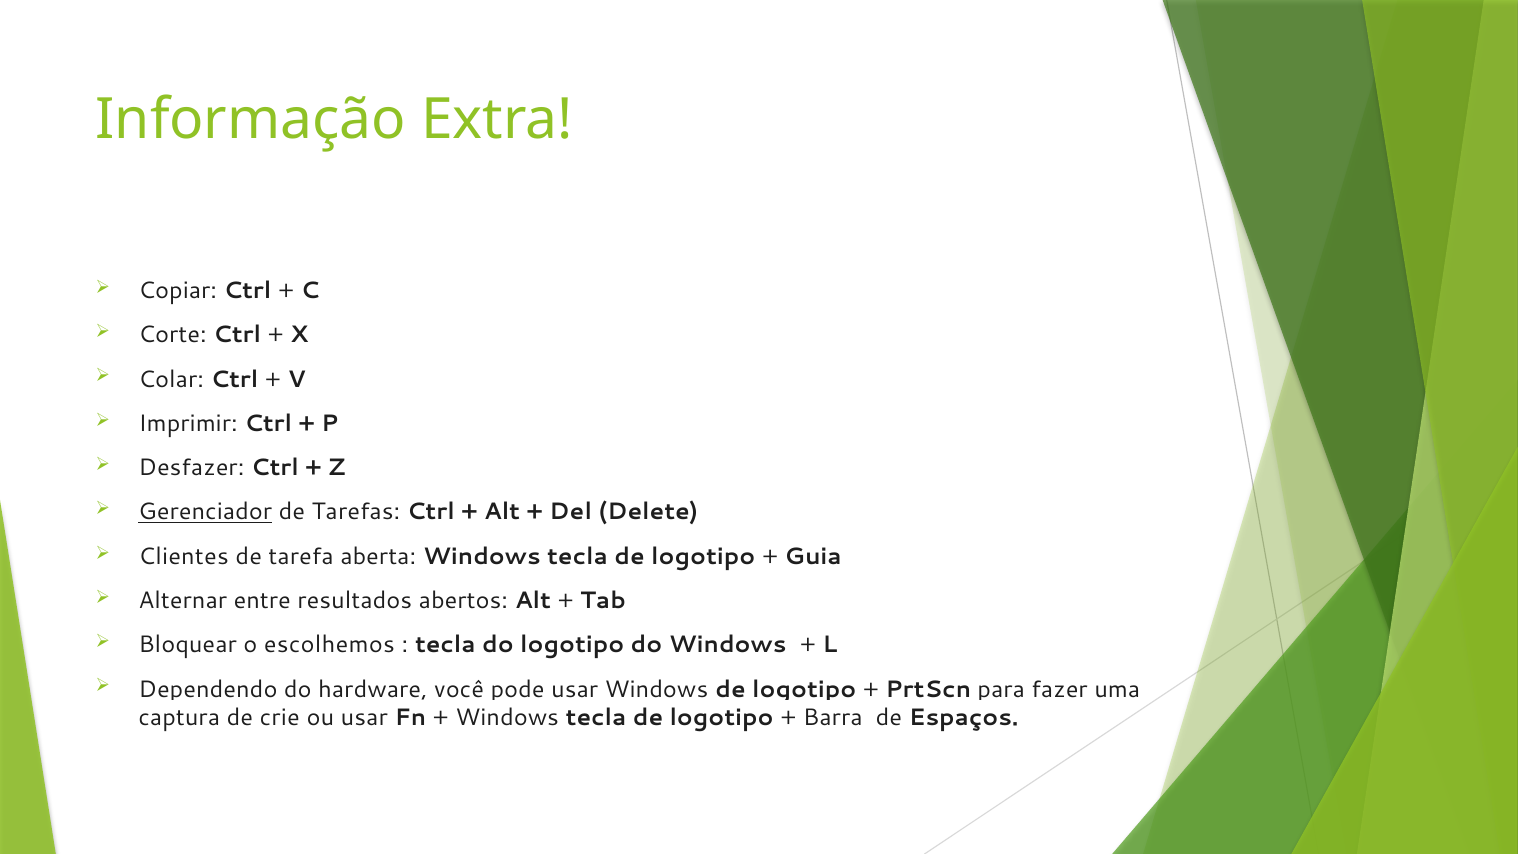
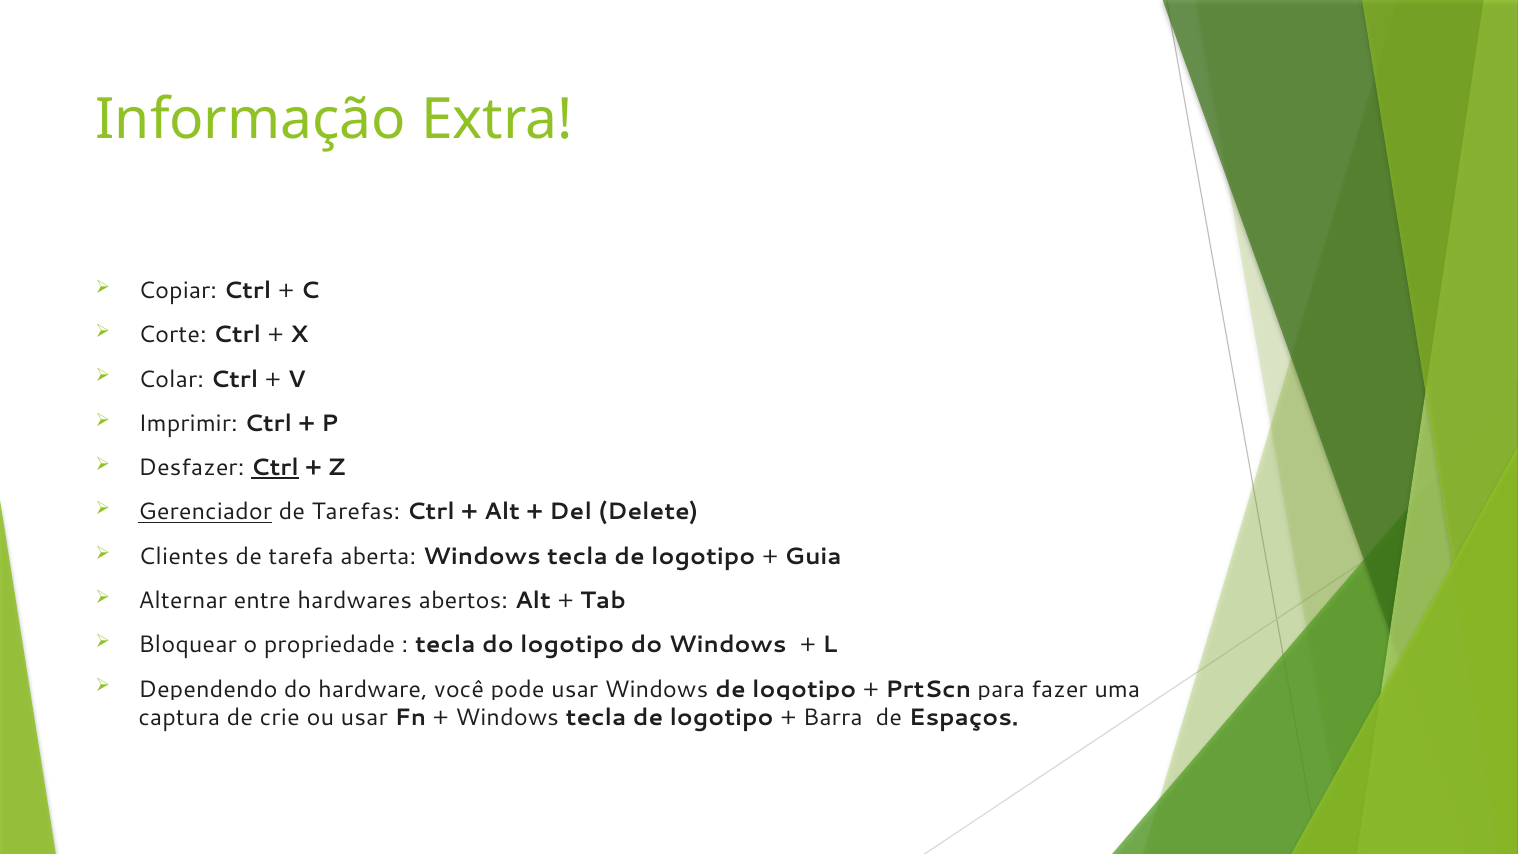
Ctrl at (275, 468) underline: none -> present
resultados: resultados -> hardwares
escolhemos: escolhemos -> propriedade
